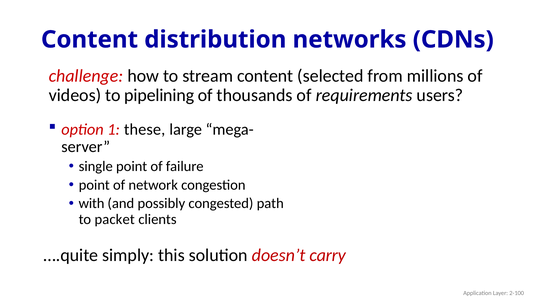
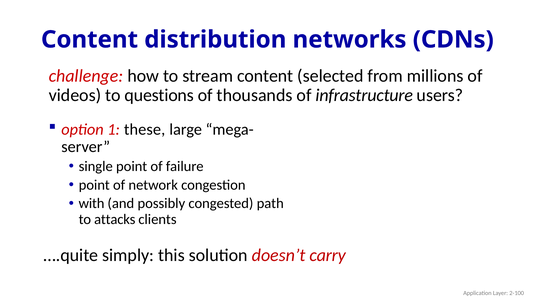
pipelining: pipelining -> questions
requirements: requirements -> infrastructure
packet: packet -> attacks
